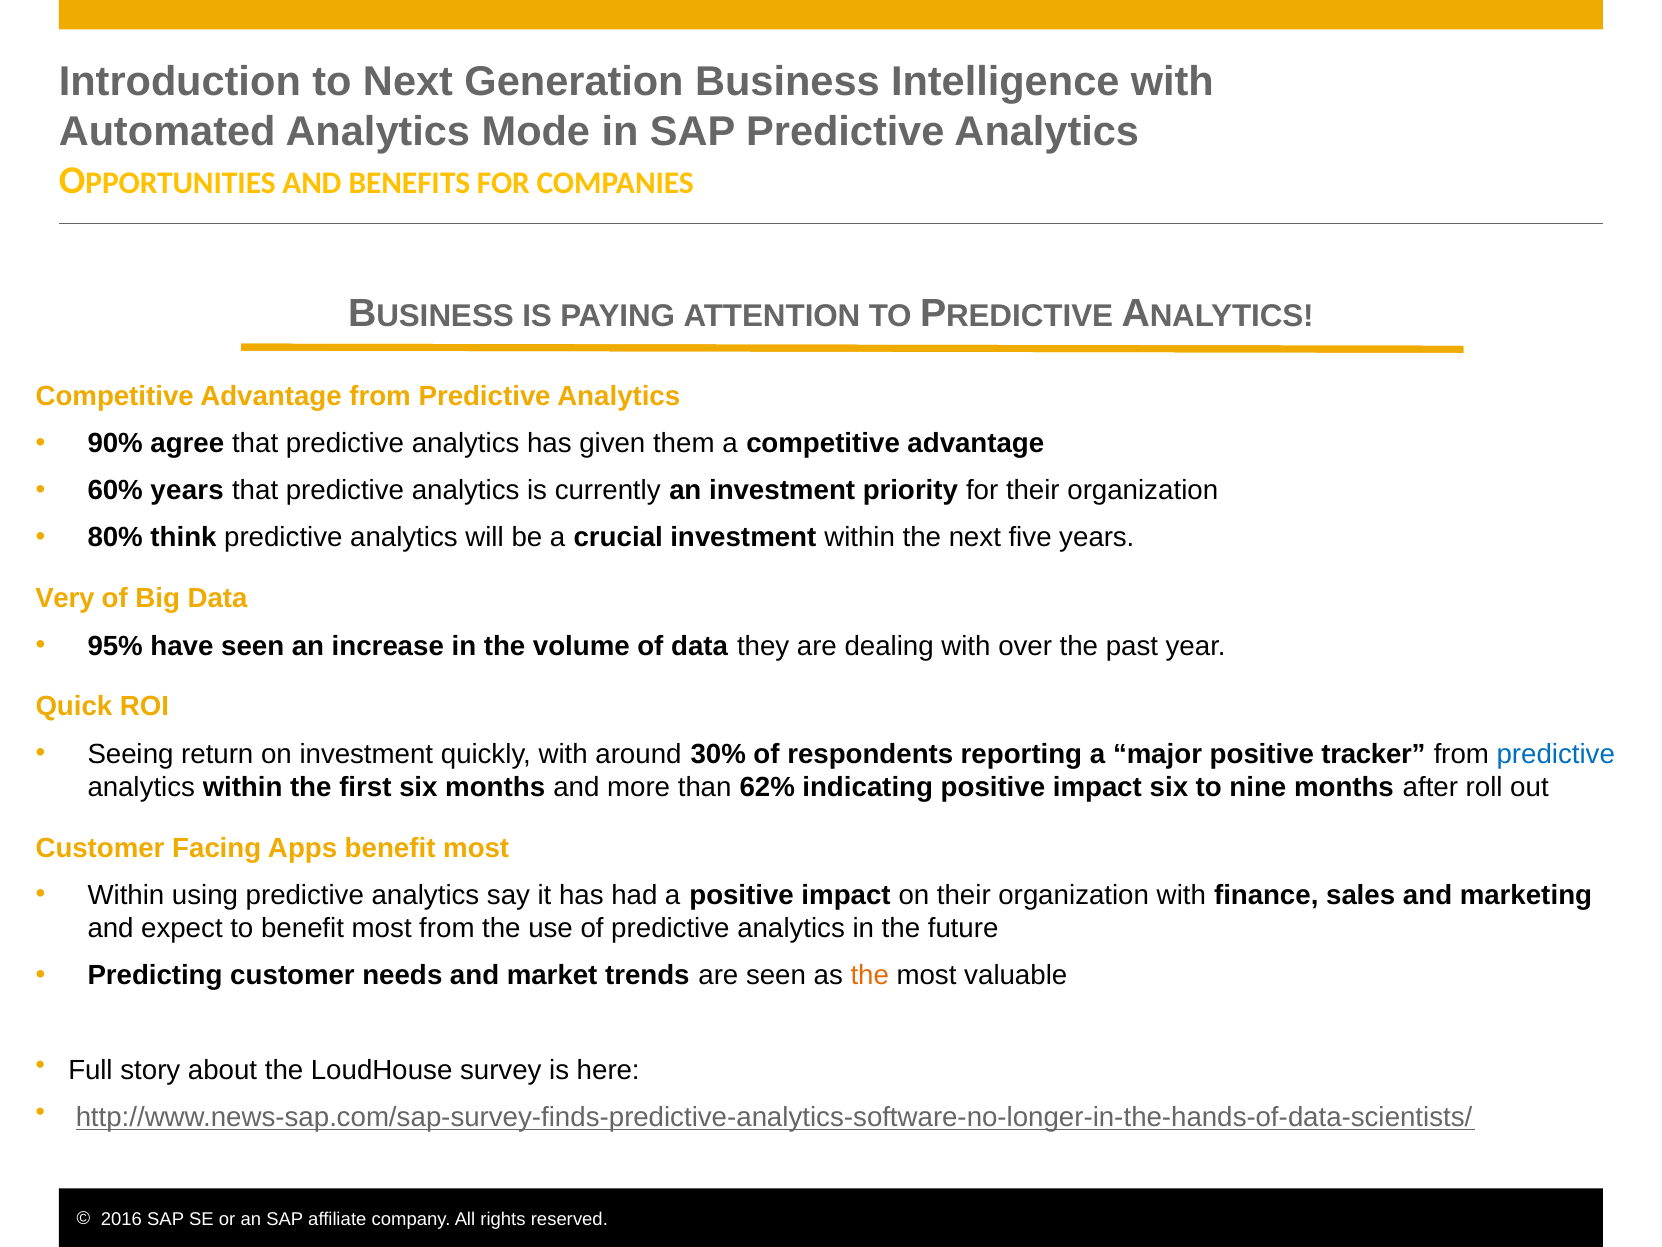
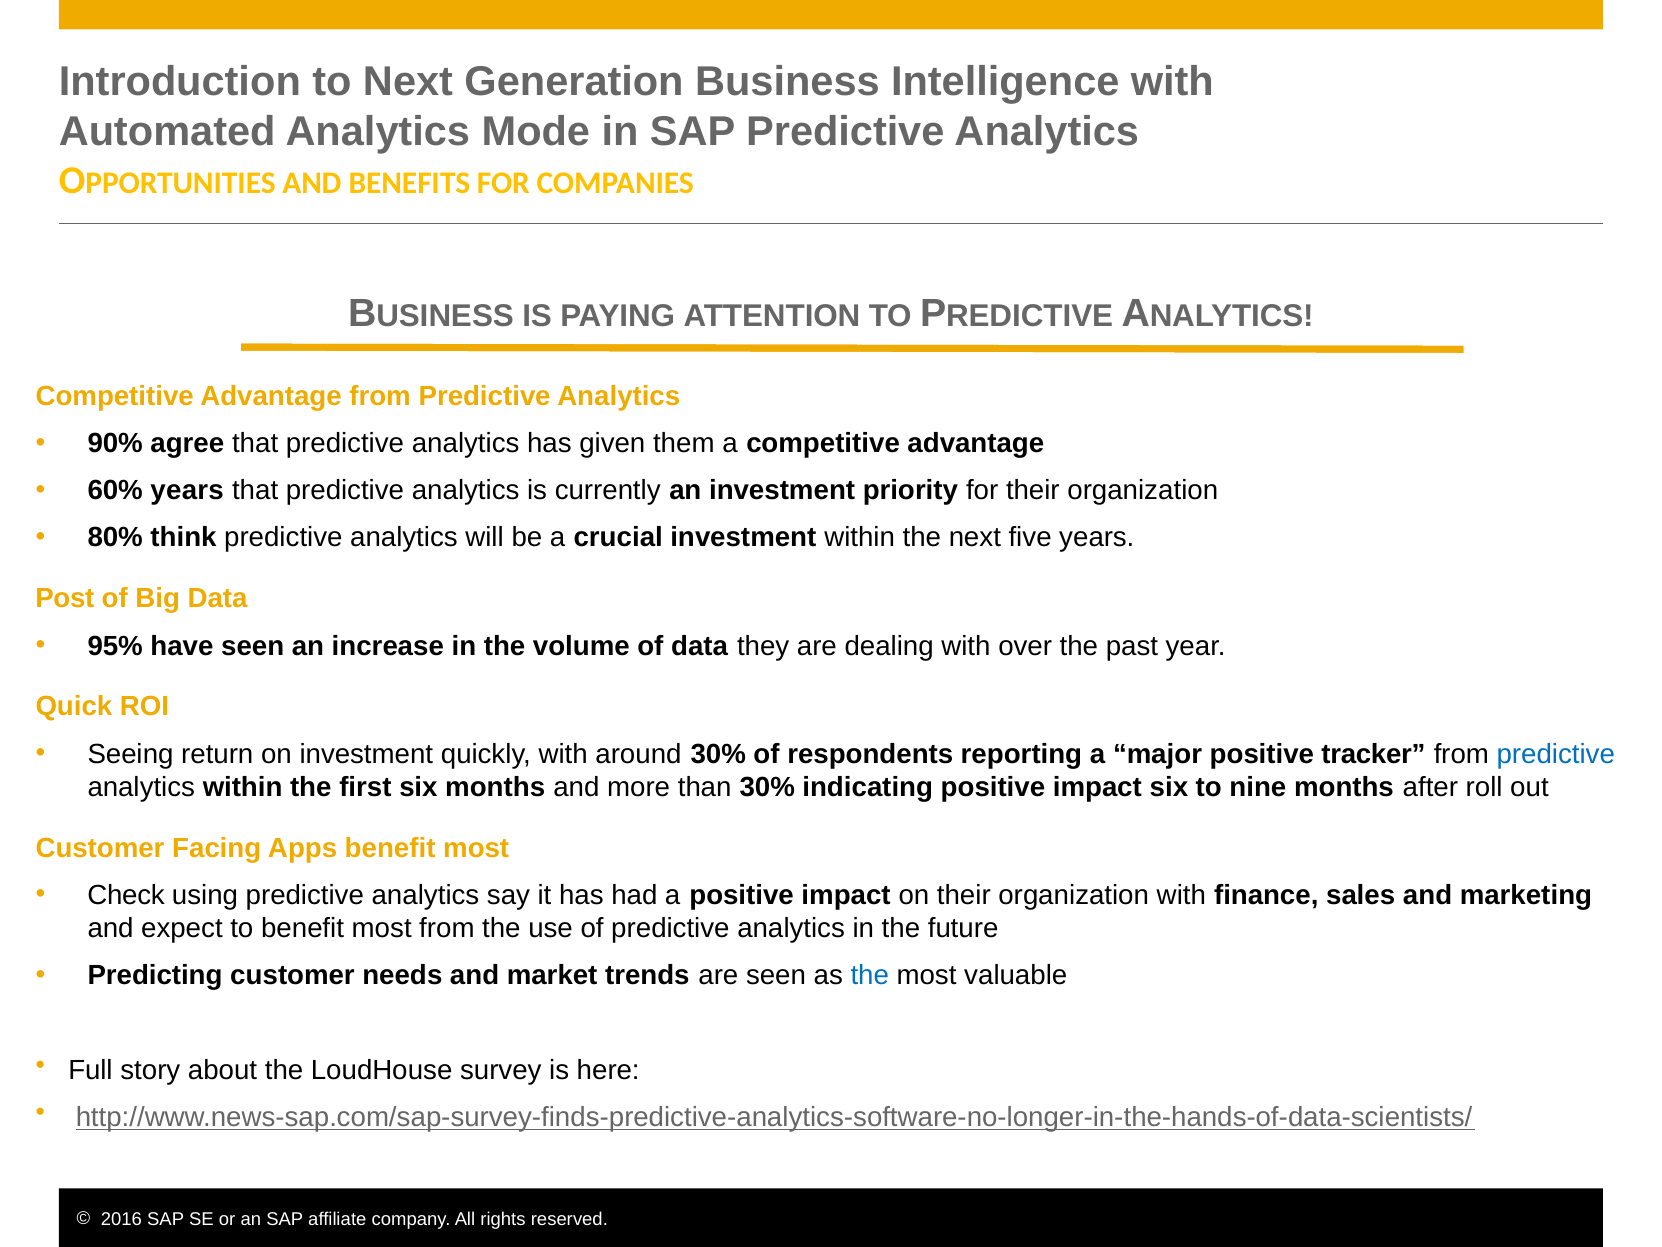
Very: Very -> Post
than 62%: 62% -> 30%
Within at (126, 895): Within -> Check
the at (870, 975) colour: orange -> blue
